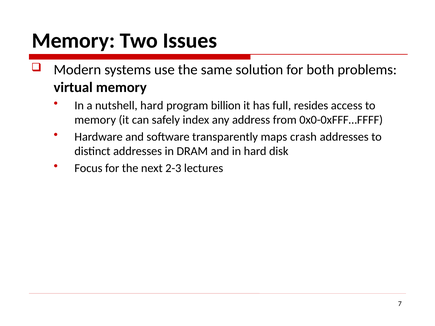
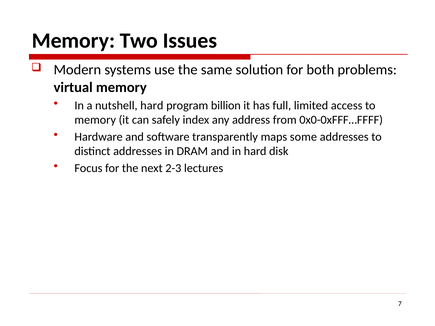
resides: resides -> limited
crash: crash -> some
